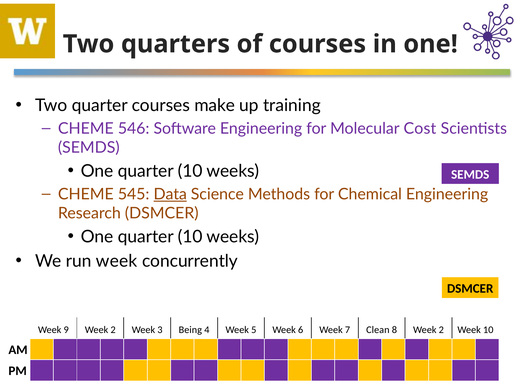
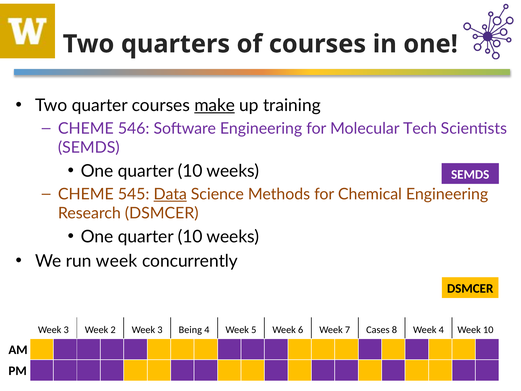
make underline: none -> present
Cost: Cost -> Tech
9 at (66, 330): 9 -> 3
Clean: Clean -> Cases
8 Week 2: 2 -> 4
